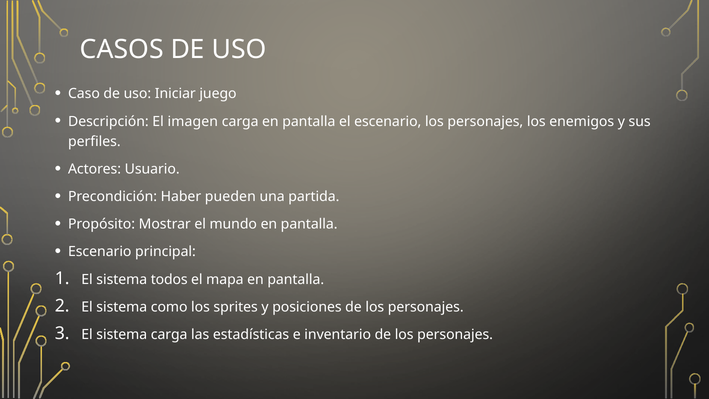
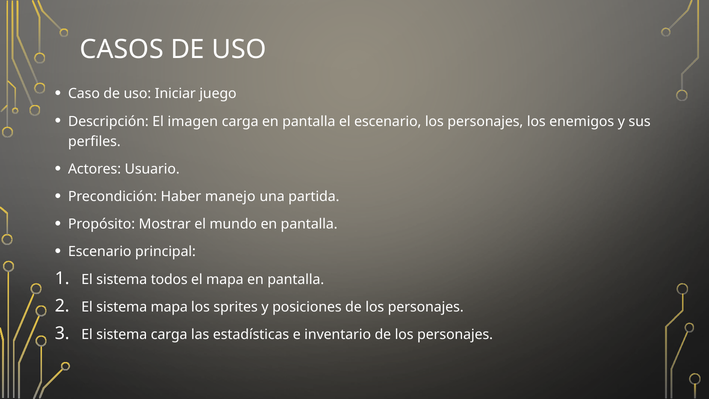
pueden: pueden -> manejo
sistema como: como -> mapa
